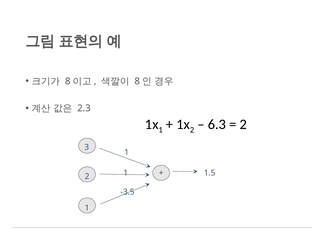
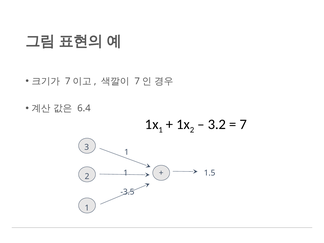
8 at (68, 81): 8 -> 7
8 at (137, 81): 8 -> 7
2.3: 2.3 -> 6.4
6.3: 6.3 -> 3.2
2 at (243, 124): 2 -> 7
